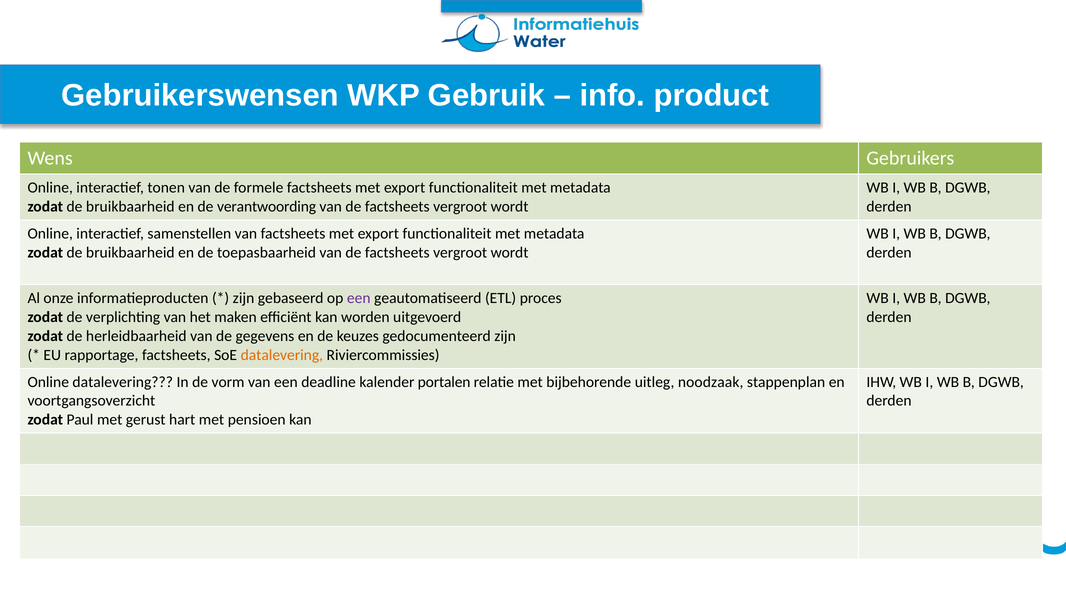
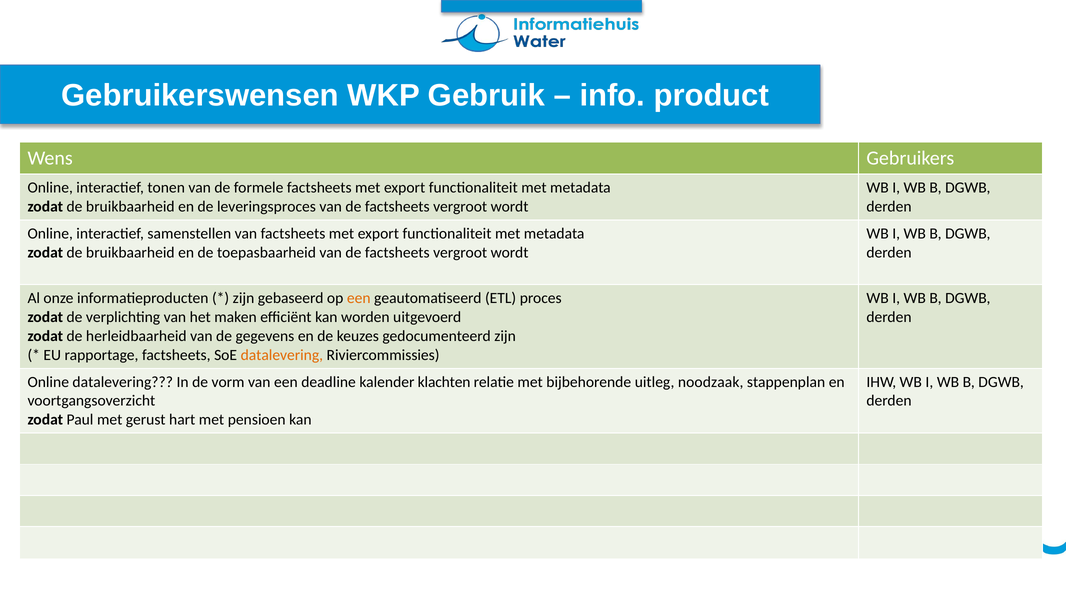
verantwoording: verantwoording -> leveringsproces
een at (359, 299) colour: purple -> orange
portalen: portalen -> klachten
